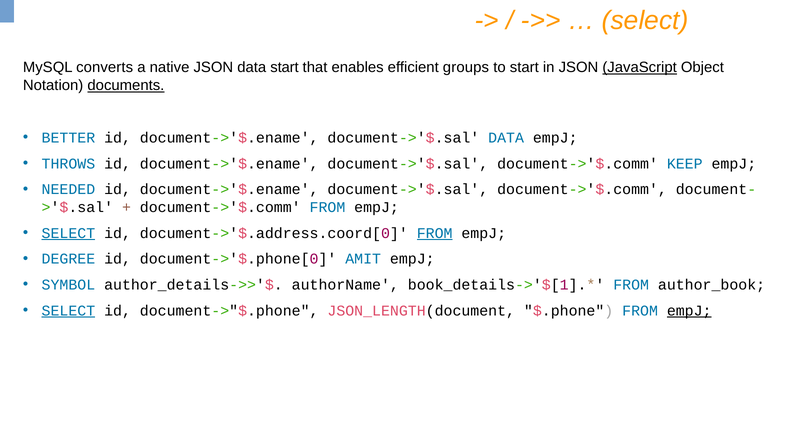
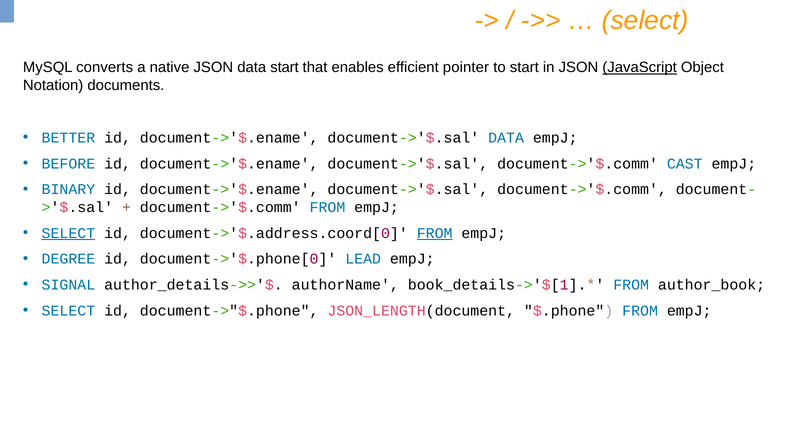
groups: groups -> pointer
documents underline: present -> none
THROWS: THROWS -> BEFORE
KEEP: KEEP -> CAST
NEEDED: NEEDED -> BINARY
AMIT: AMIT -> LEAD
SYMBOL: SYMBOL -> SIGNAL
SELECT at (68, 310) underline: present -> none
empJ at (689, 310) underline: present -> none
